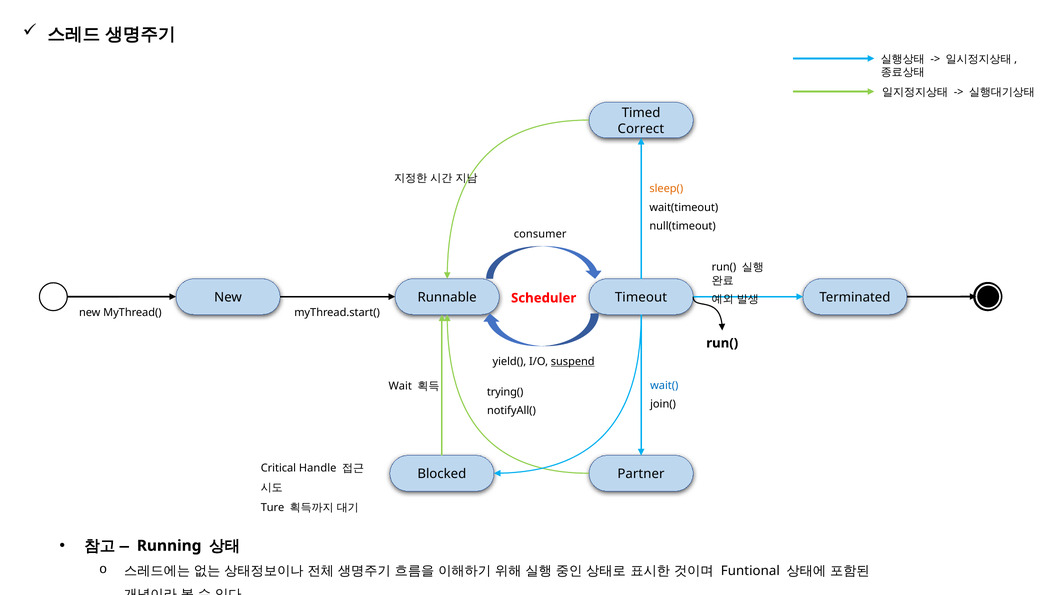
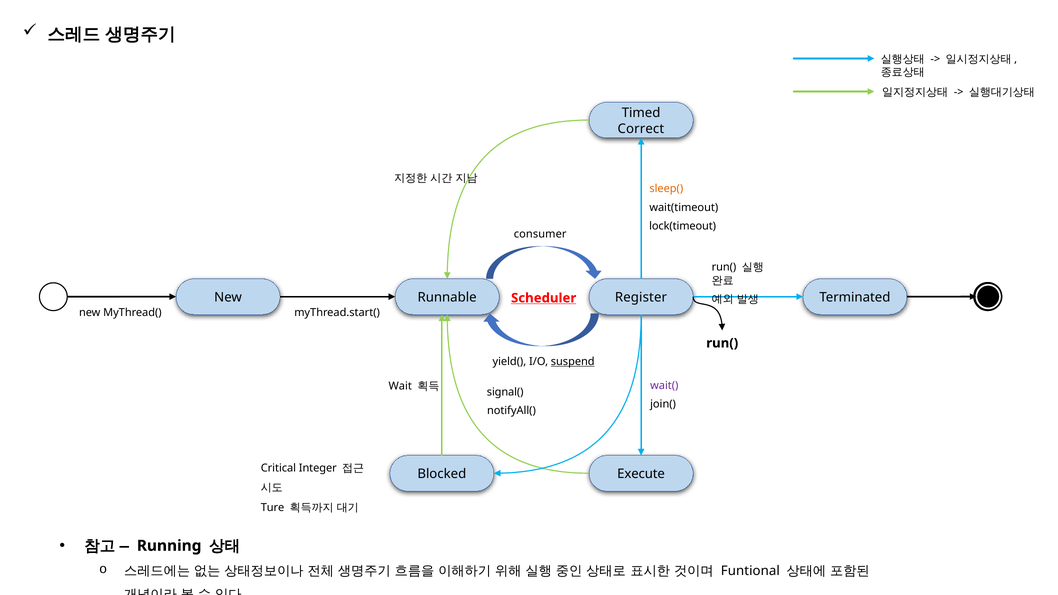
null(timeout: null(timeout -> lock(timeout
Timeout: Timeout -> Register
Scheduler underline: none -> present
wait( colour: blue -> purple
trying(: trying( -> signal(
Handle: Handle -> Integer
Partner: Partner -> Execute
